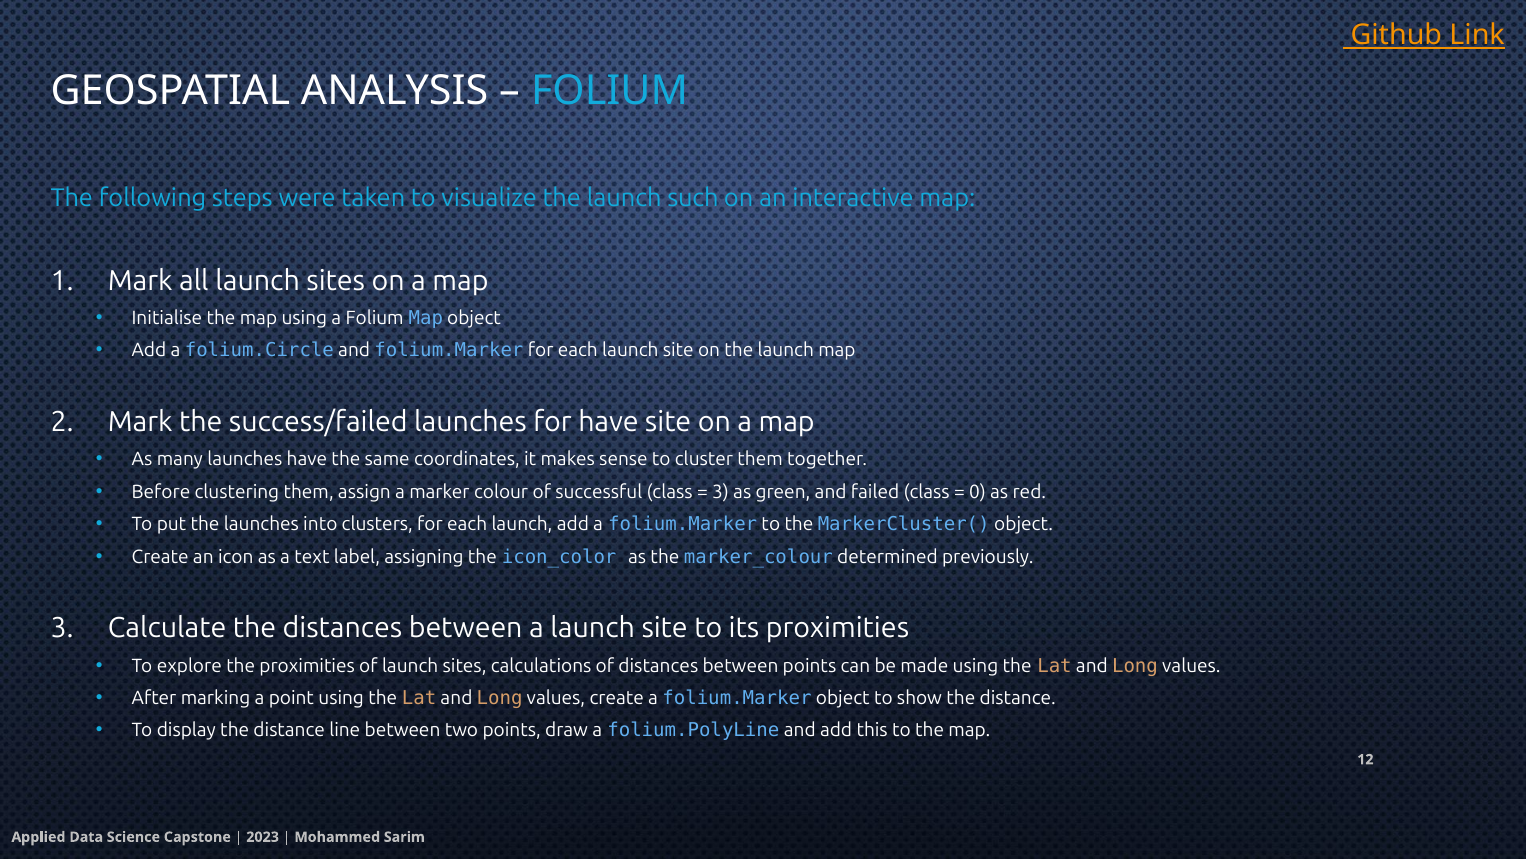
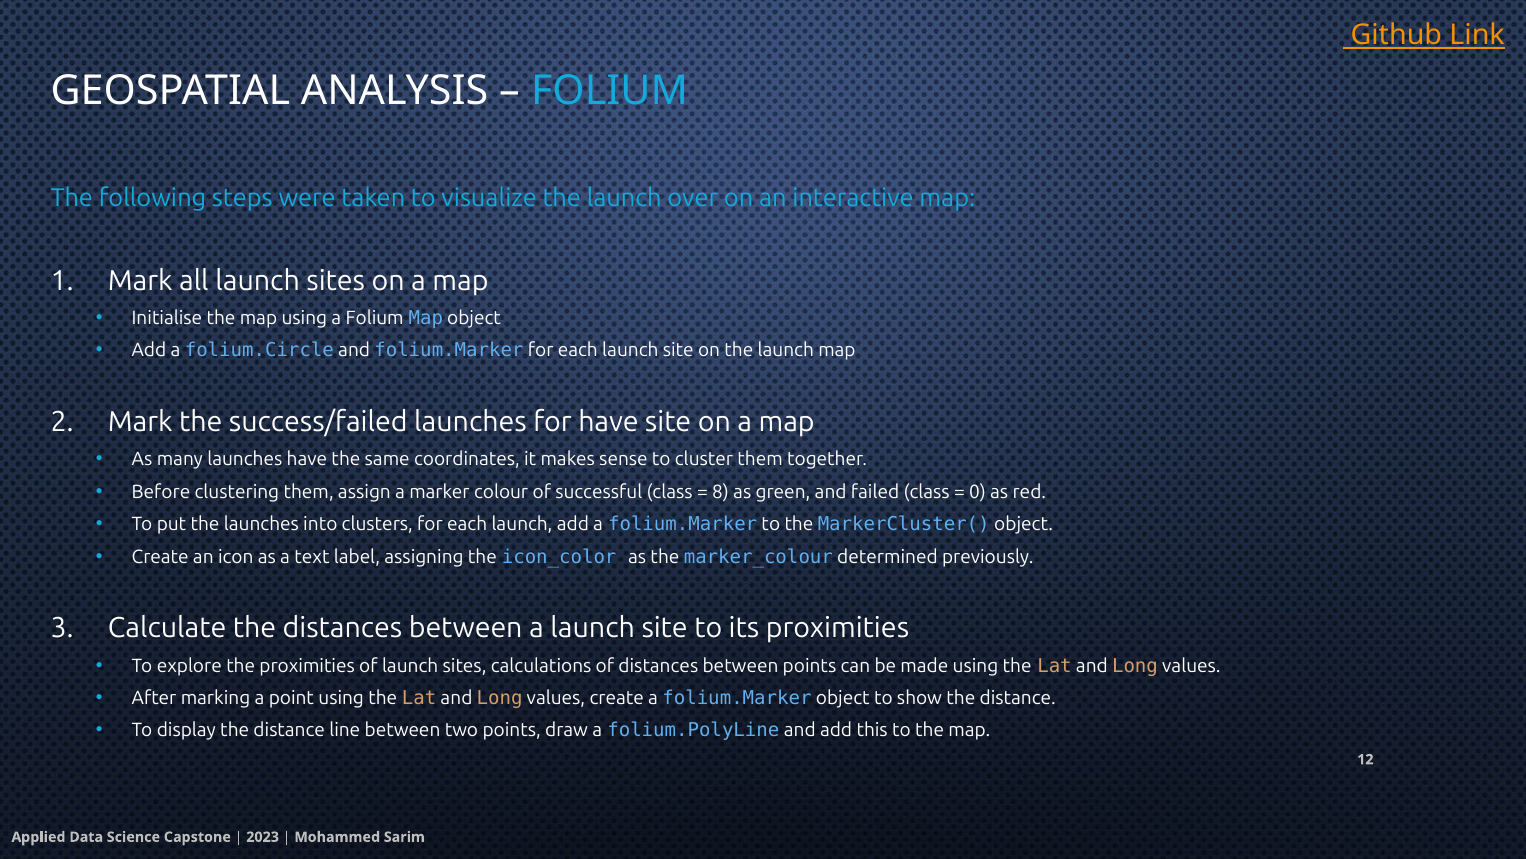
such: such -> over
3 at (720, 492): 3 -> 8
